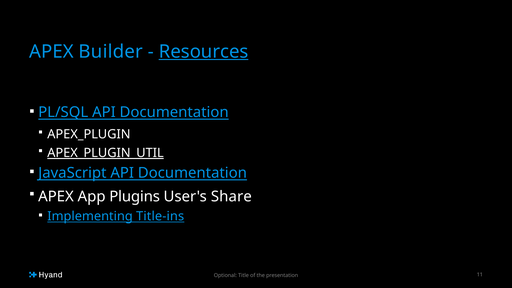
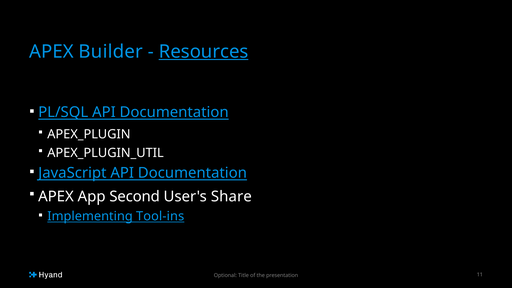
APEX_PLUGIN_UTIL underline: present -> none
Plugins: Plugins -> Second
Title-ins: Title-ins -> Tool-ins
